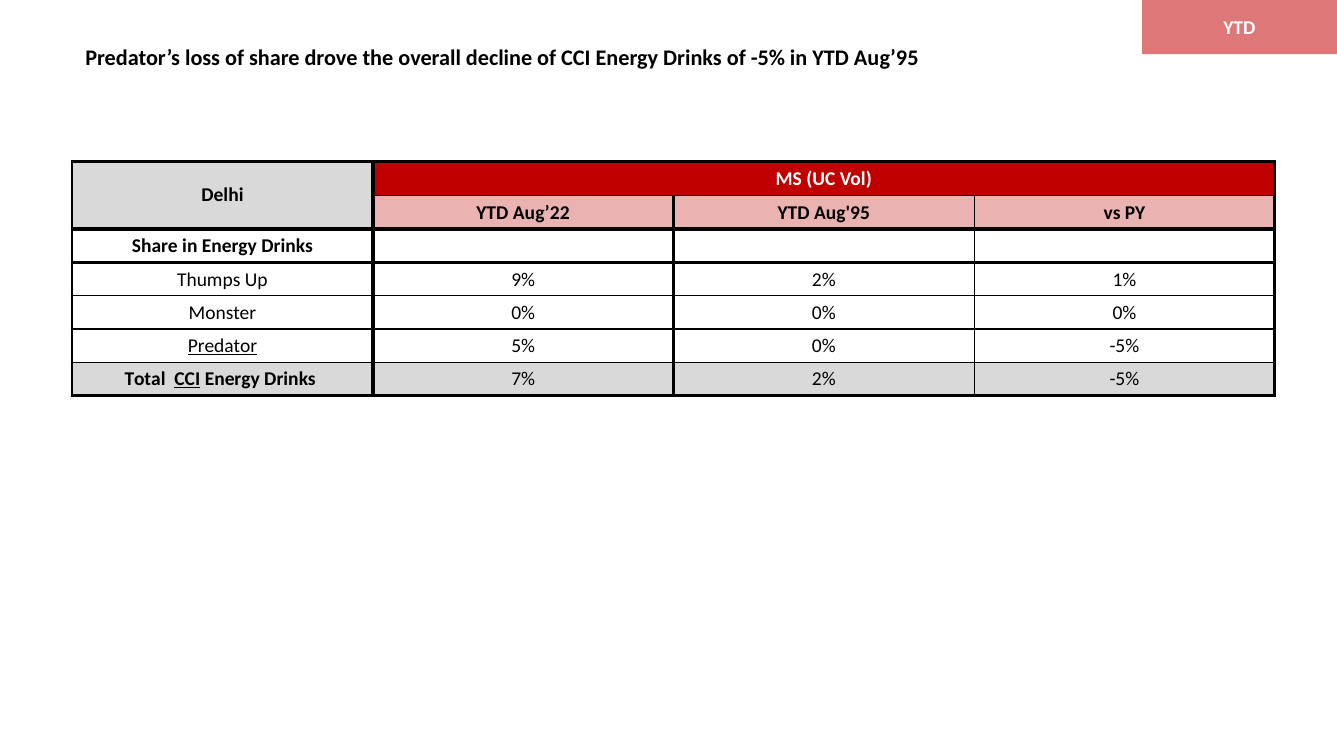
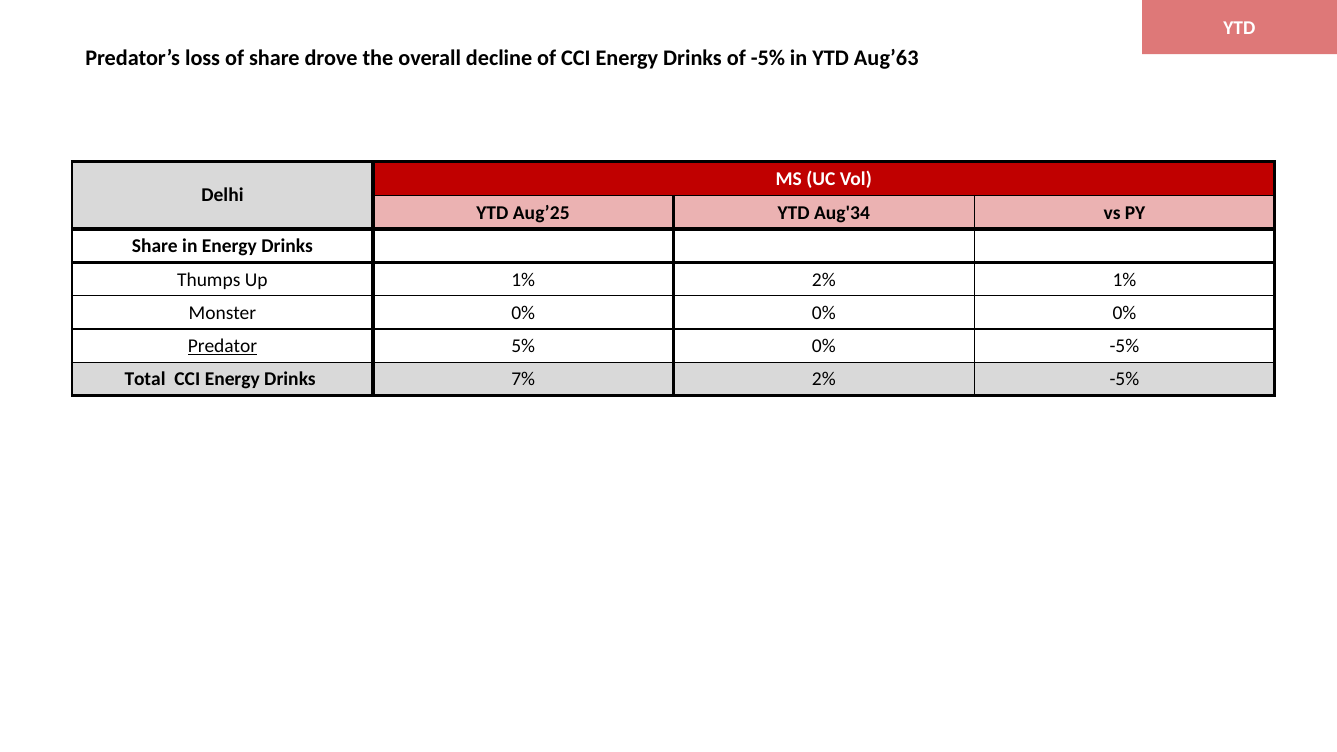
Aug’95: Aug’95 -> Aug’63
Aug’22: Aug’22 -> Aug’25
Aug'95: Aug'95 -> Aug'34
Up 9%: 9% -> 1%
CCI at (187, 379) underline: present -> none
